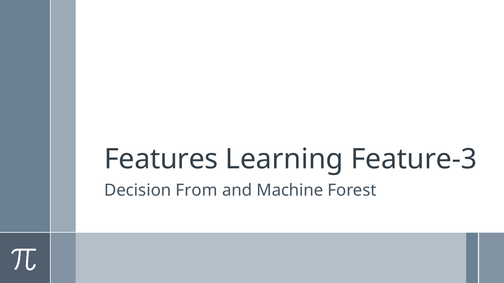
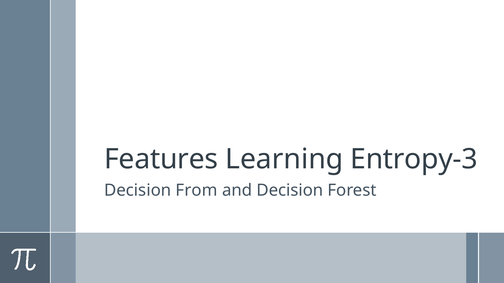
Feature-3: Feature-3 -> Entropy-3
and Machine: Machine -> Decision
